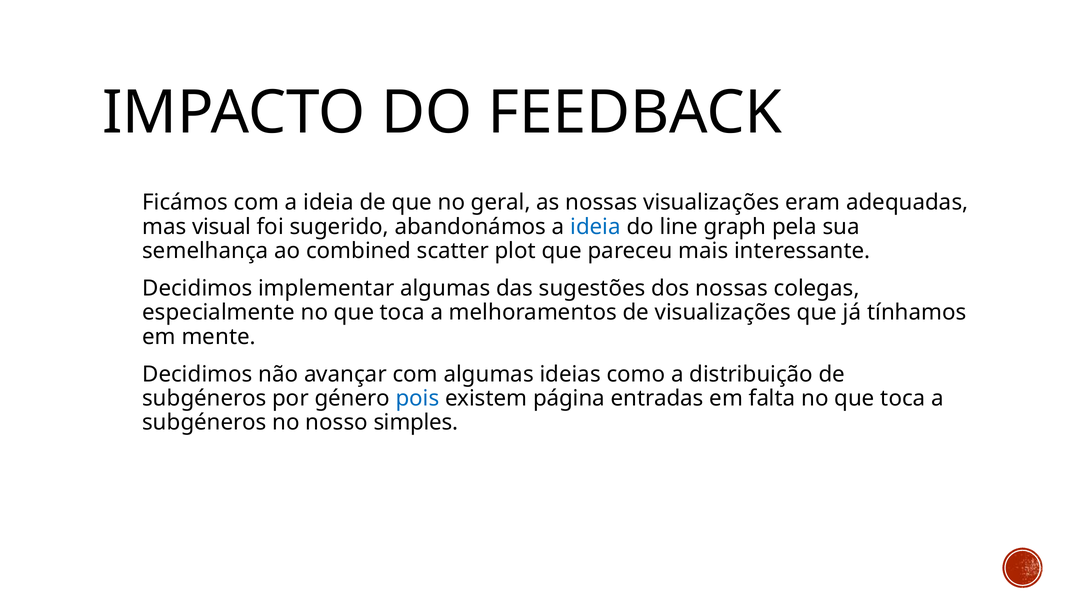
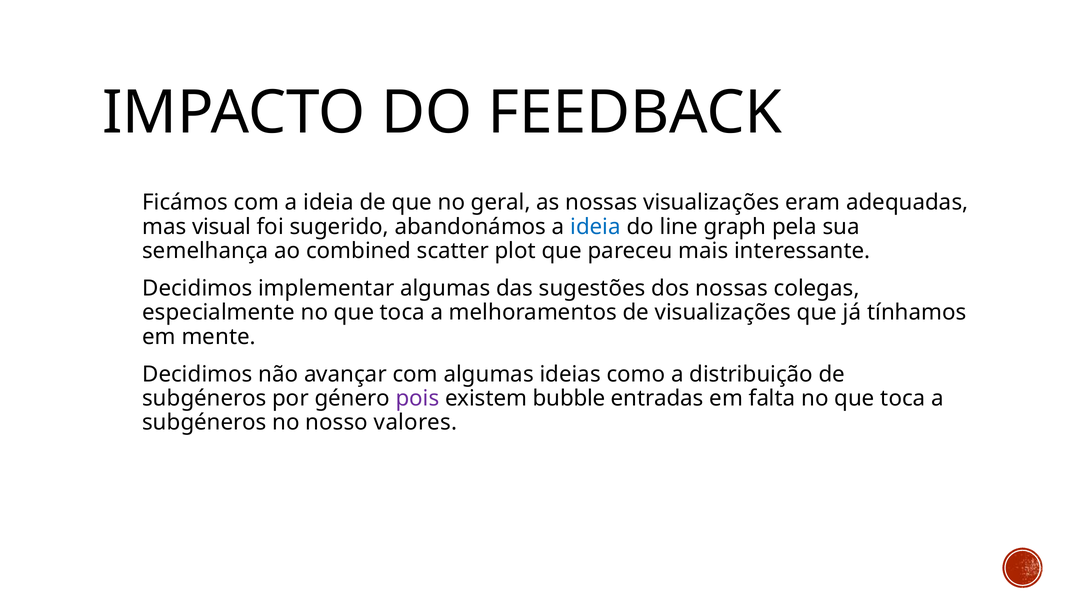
pois colour: blue -> purple
página: página -> bubble
simples: simples -> valores
